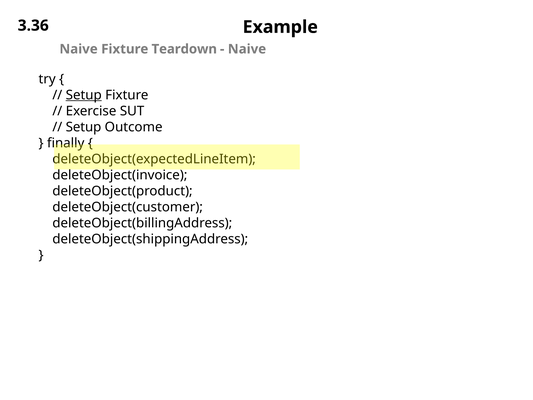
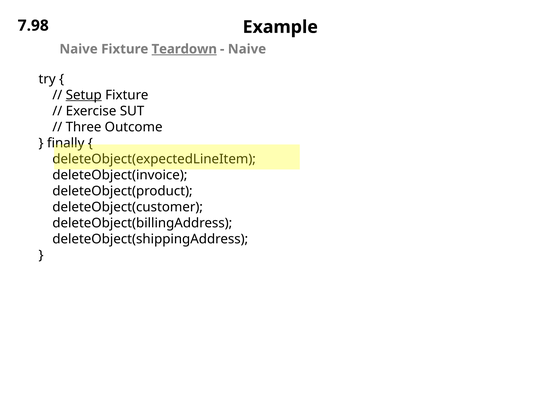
3.36: 3.36 -> 7.98
Teardown underline: none -> present
Setup at (84, 127): Setup -> Three
